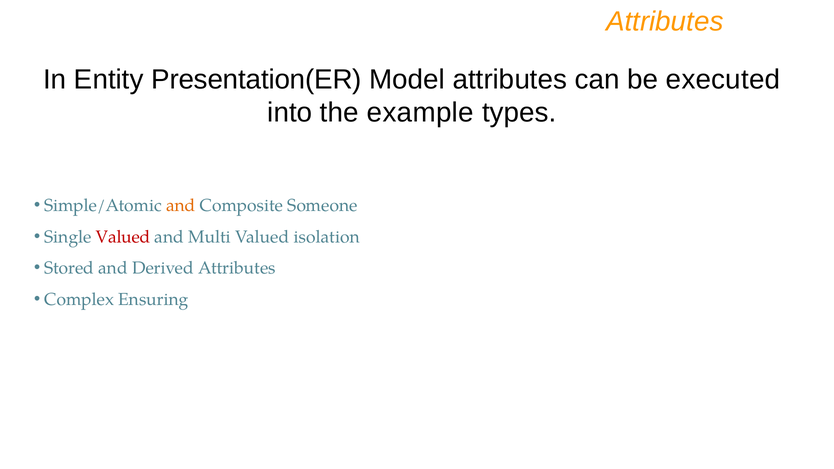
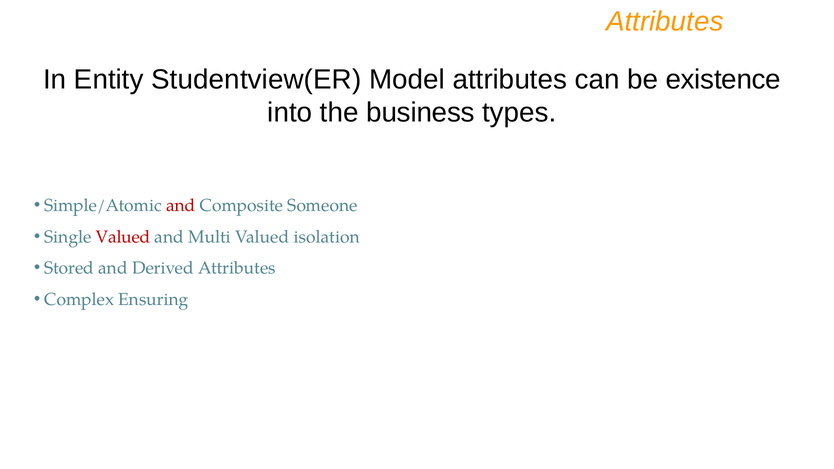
Presentation(ER: Presentation(ER -> Studentview(ER
executed: executed -> existence
example: example -> business
and at (181, 206) colour: orange -> red
